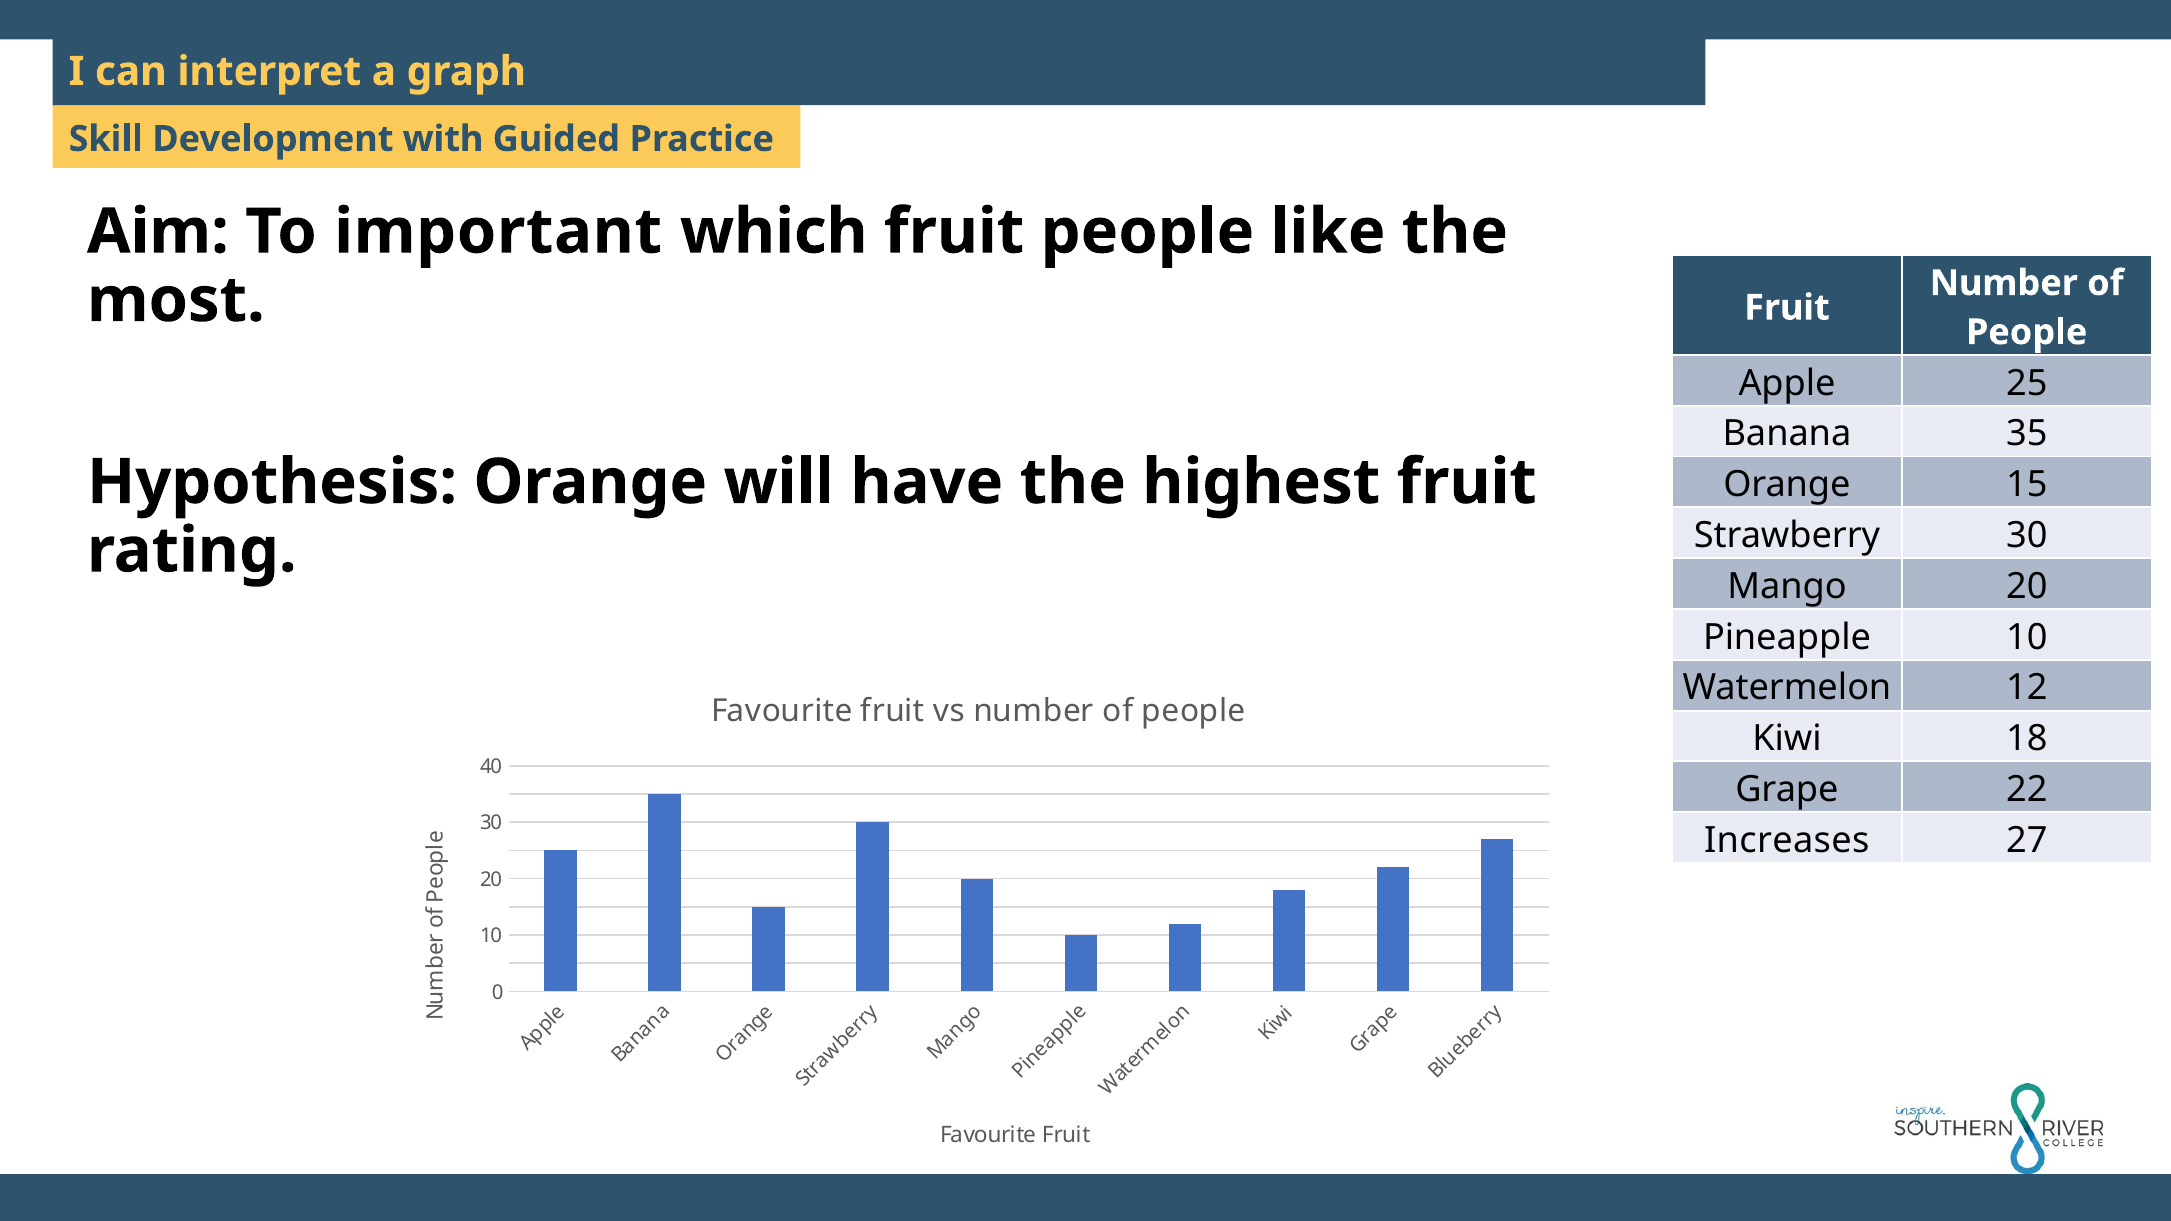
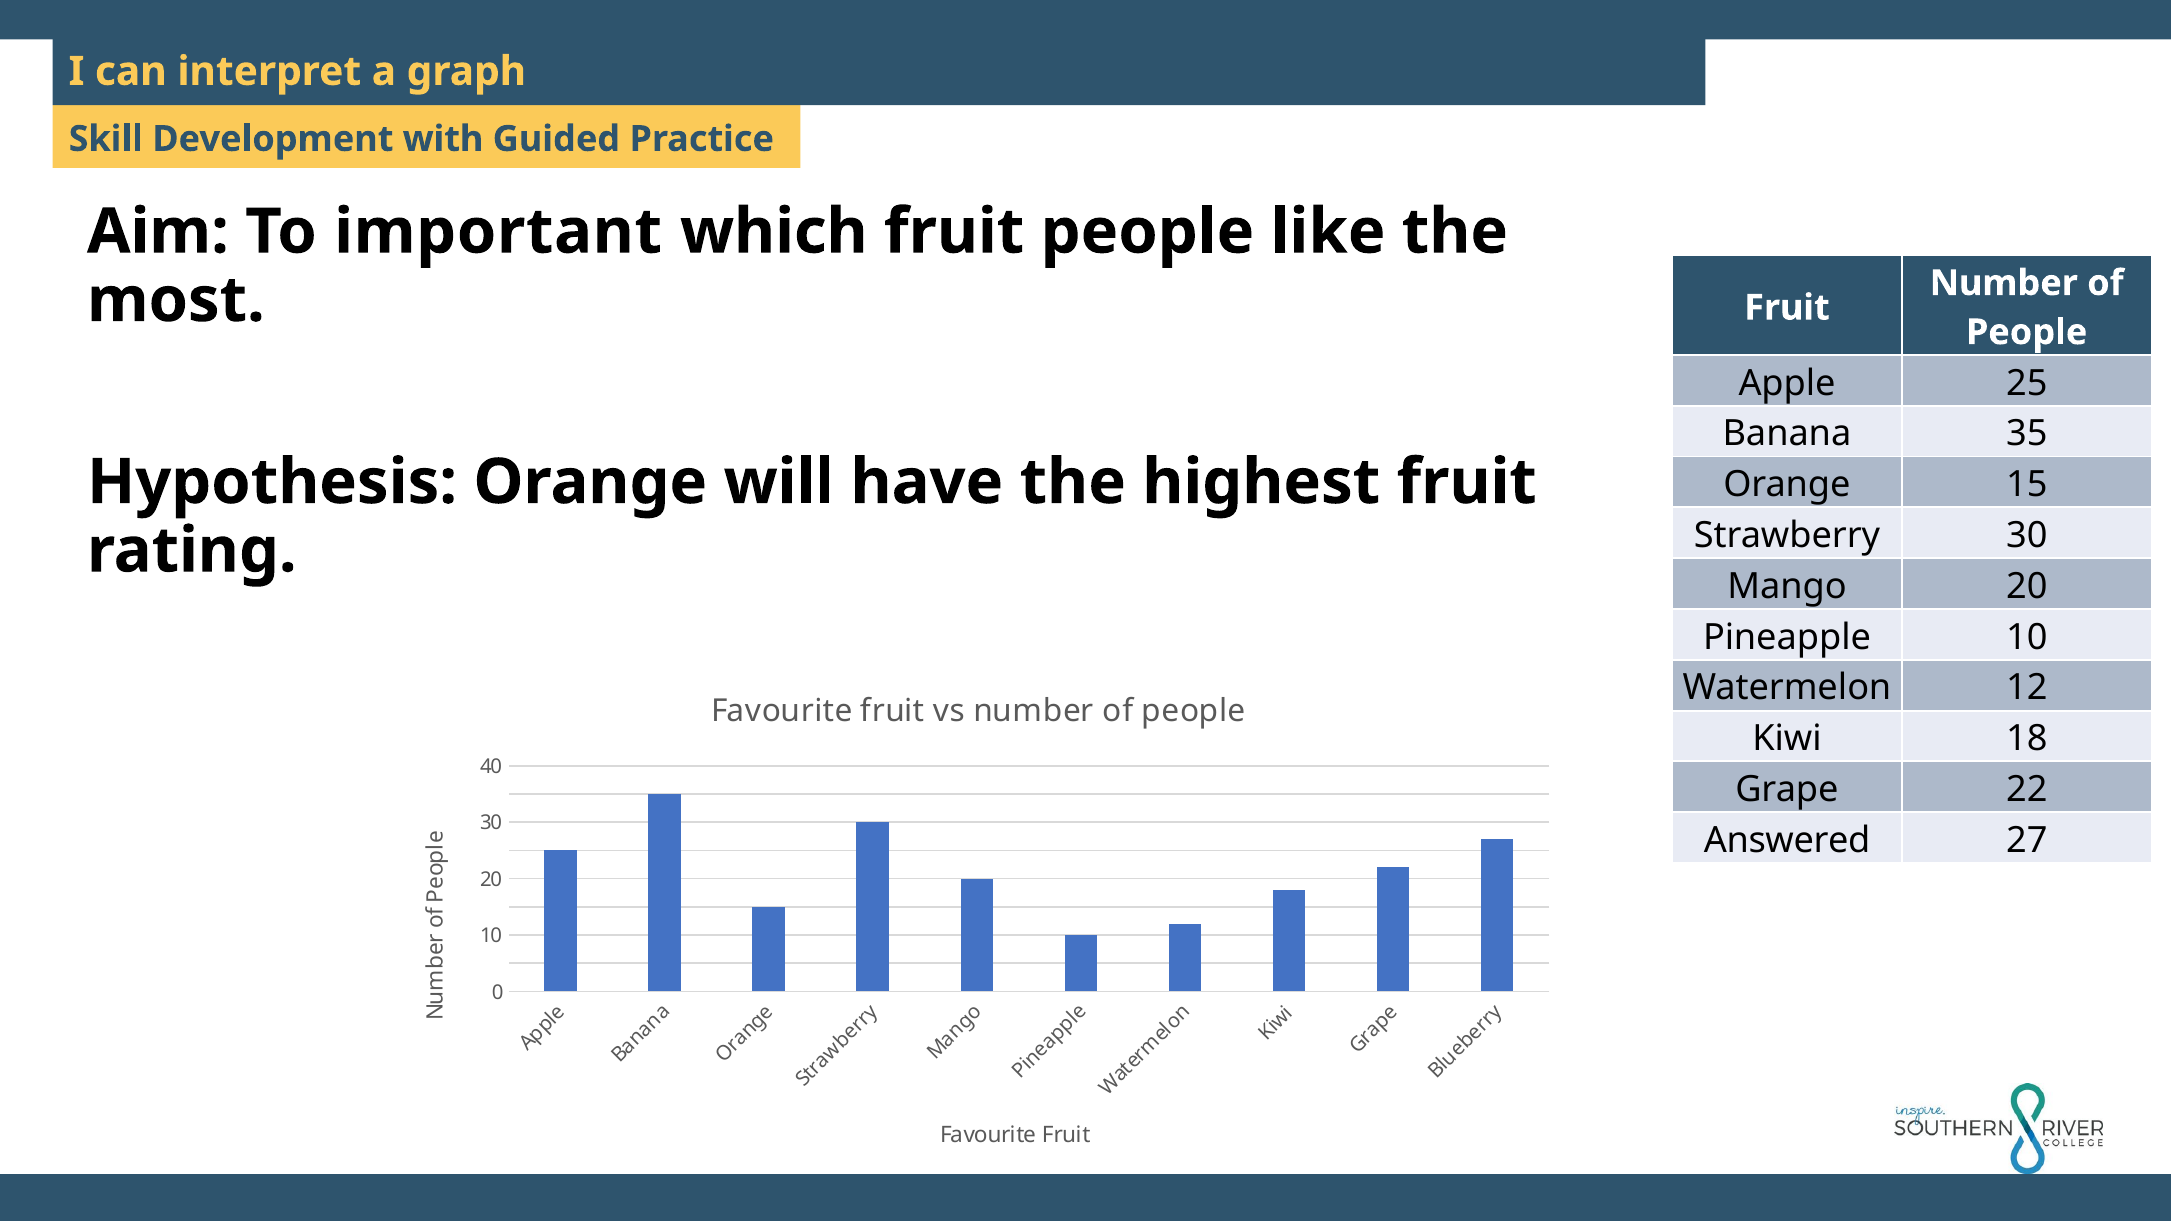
Increases: Increases -> Answered
